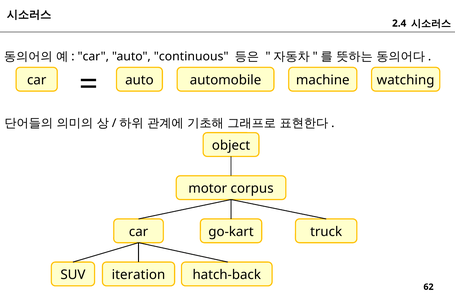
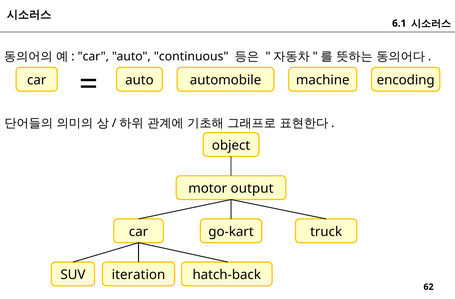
2.4: 2.4 -> 6.1
watching: watching -> encoding
corpus: corpus -> output
